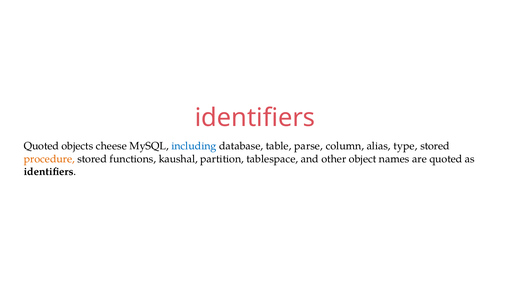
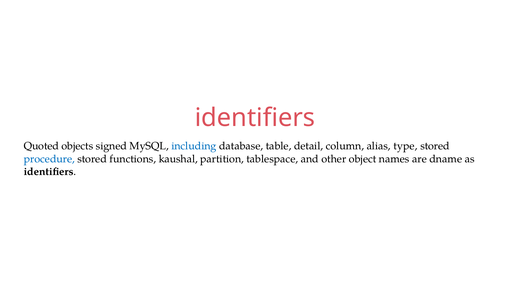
cheese: cheese -> signed
parse: parse -> detail
procedure colour: orange -> blue
are quoted: quoted -> dname
